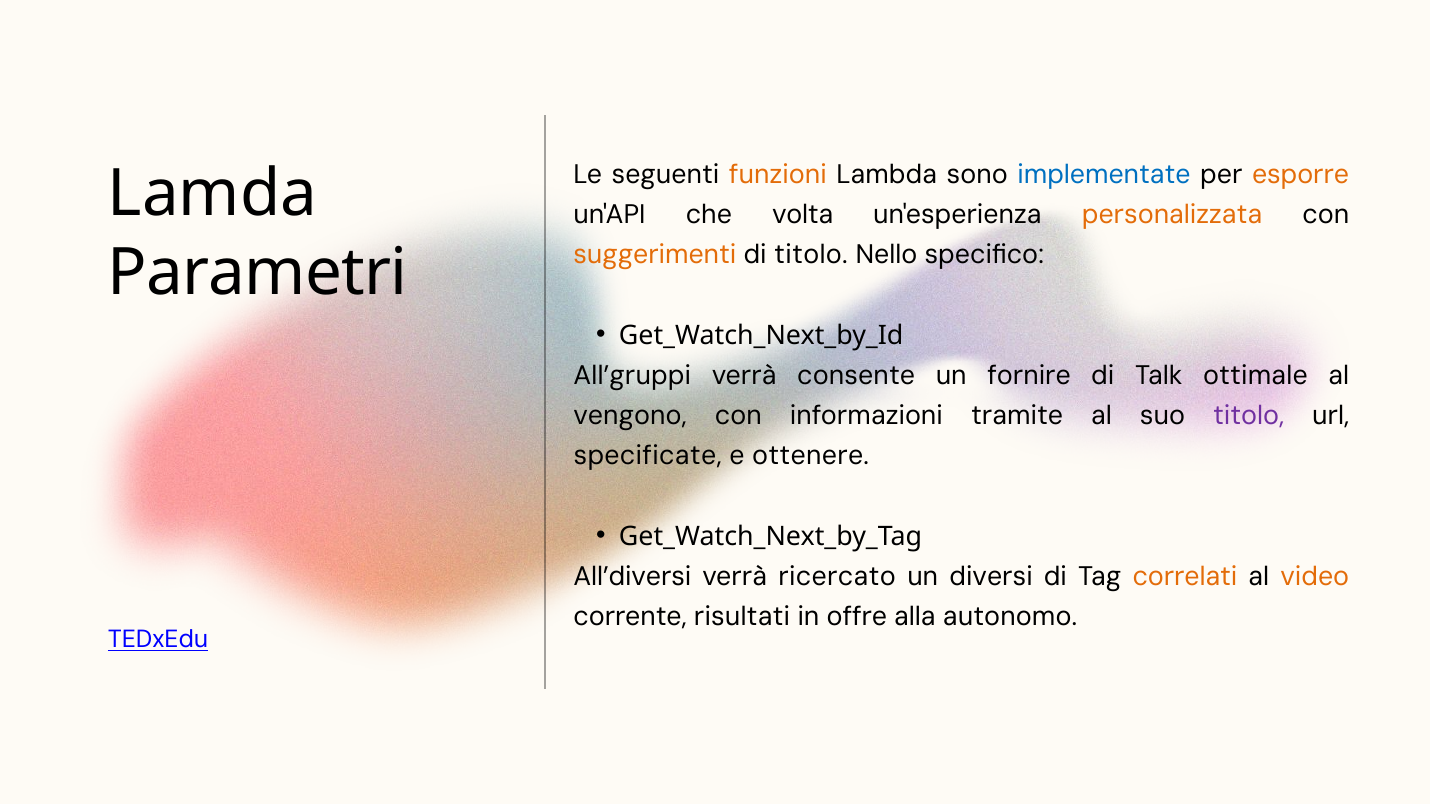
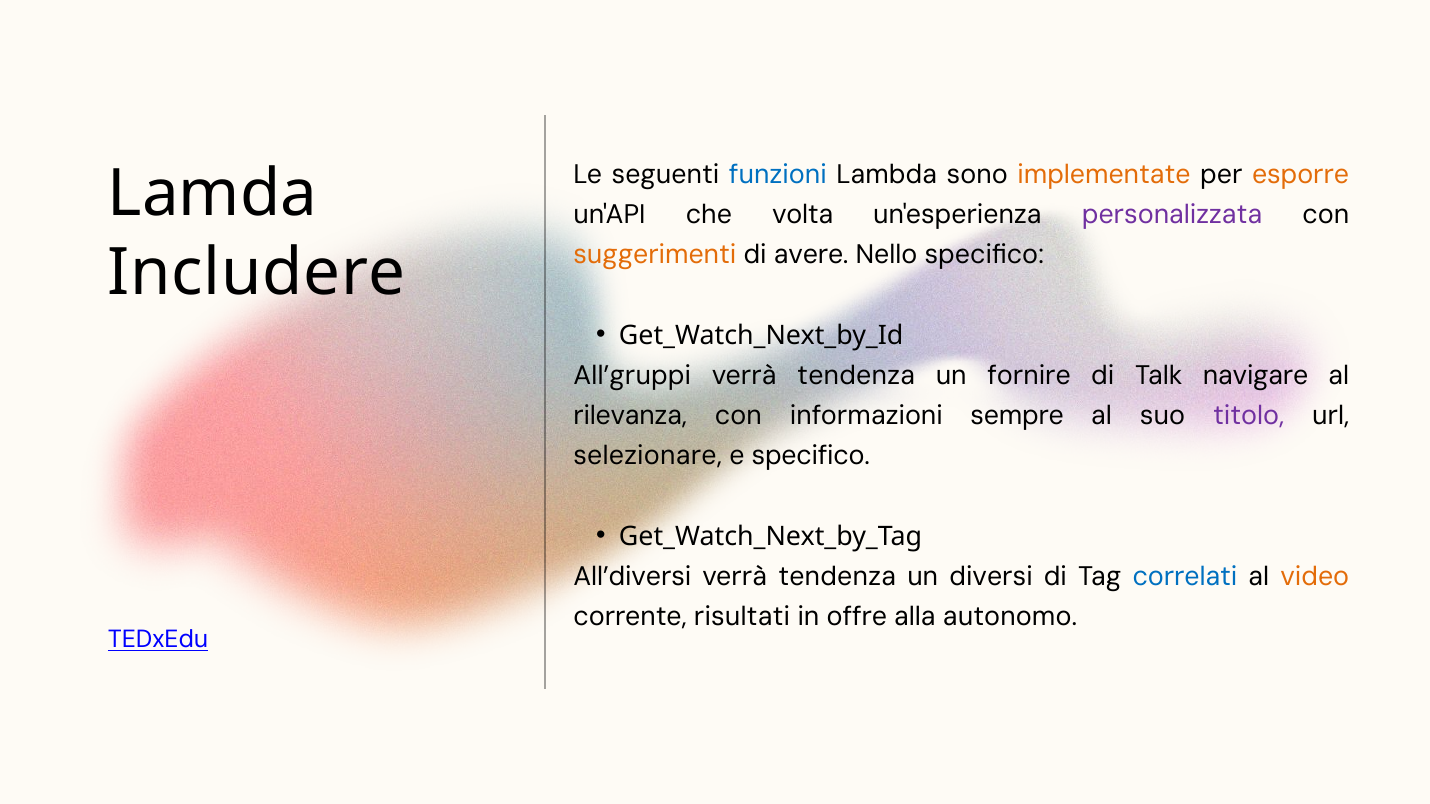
funzioni colour: orange -> blue
implementate colour: blue -> orange
personalizzata colour: orange -> purple
di titolo: titolo -> avere
Parametri: Parametri -> Includere
consente at (856, 376): consente -> tendenza
ottimale: ottimale -> navigare
vengono: vengono -> rilevanza
tramite: tramite -> sempre
specificate: specificate -> selezionare
e ottenere: ottenere -> specifico
ricercato at (837, 577): ricercato -> tendenza
correlati colour: orange -> blue
